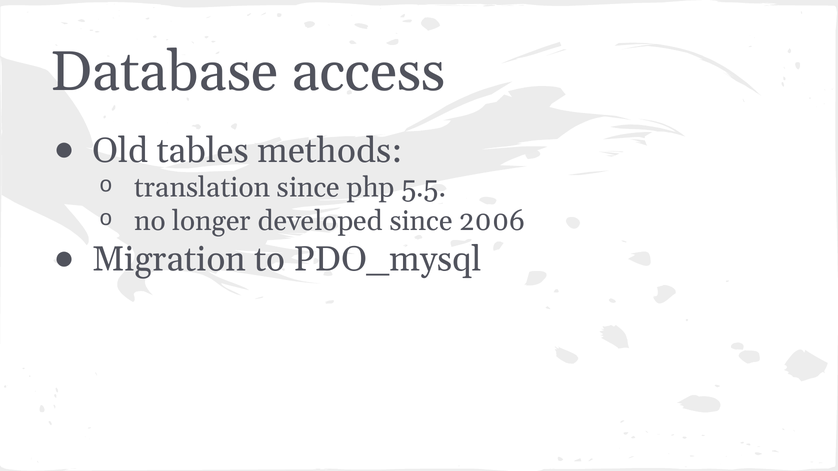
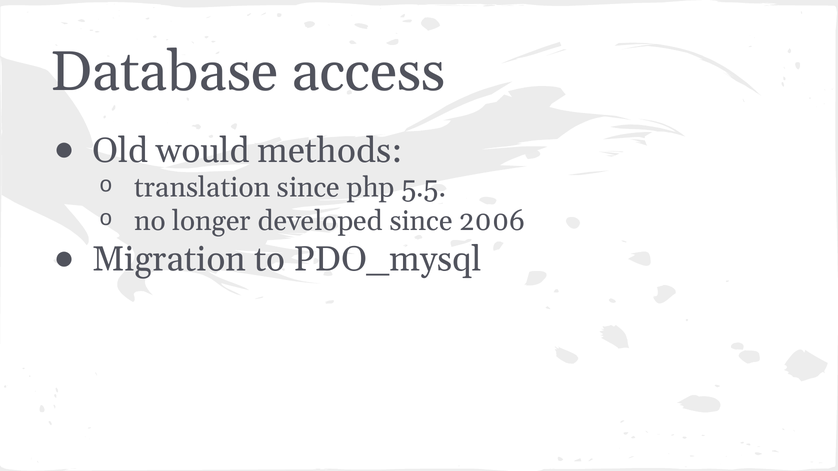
tables: tables -> would
